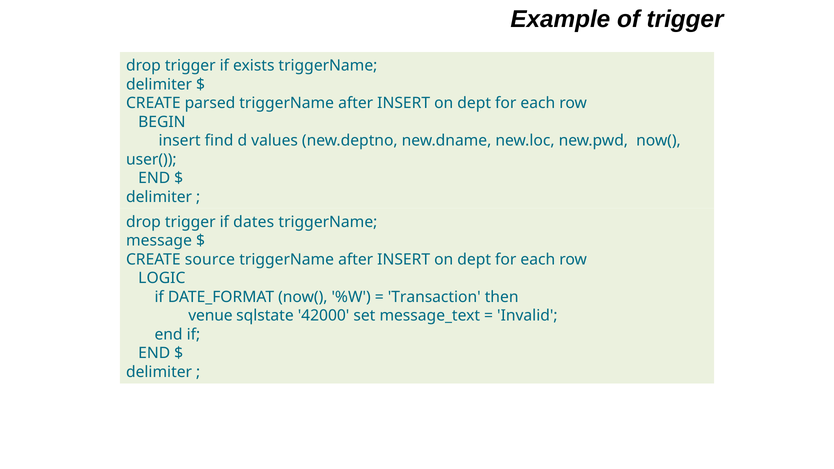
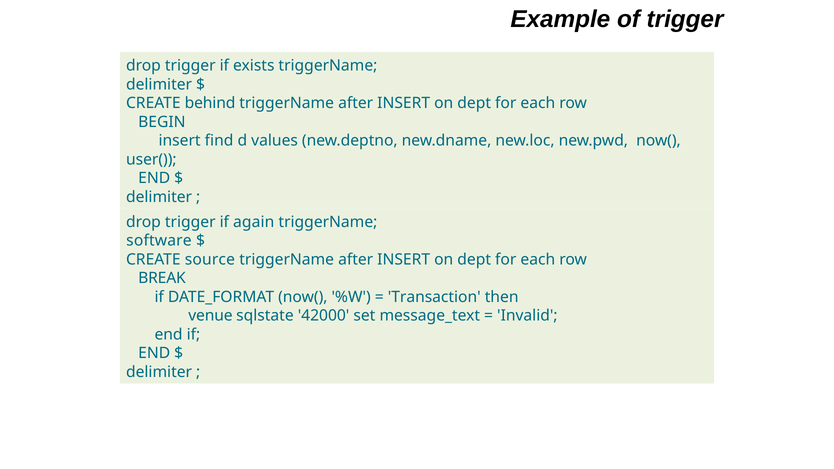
parsed: parsed -> behind
dates: dates -> again
message: message -> software
LOGIC: LOGIC -> BREAK
